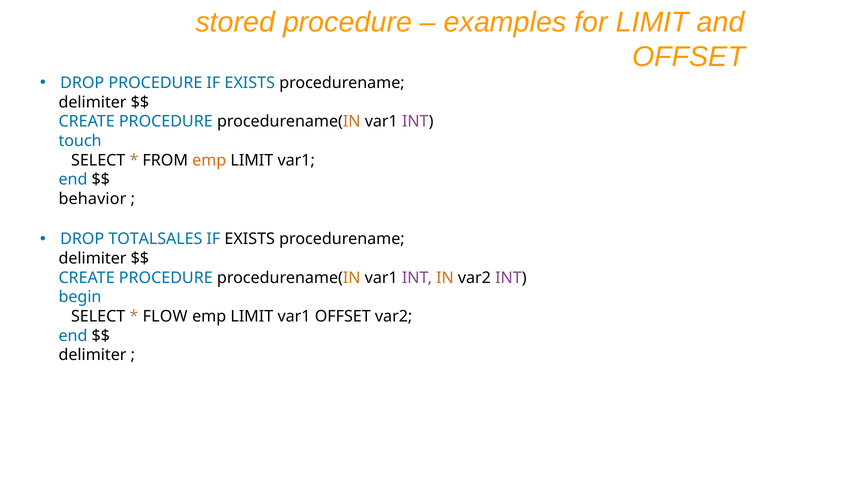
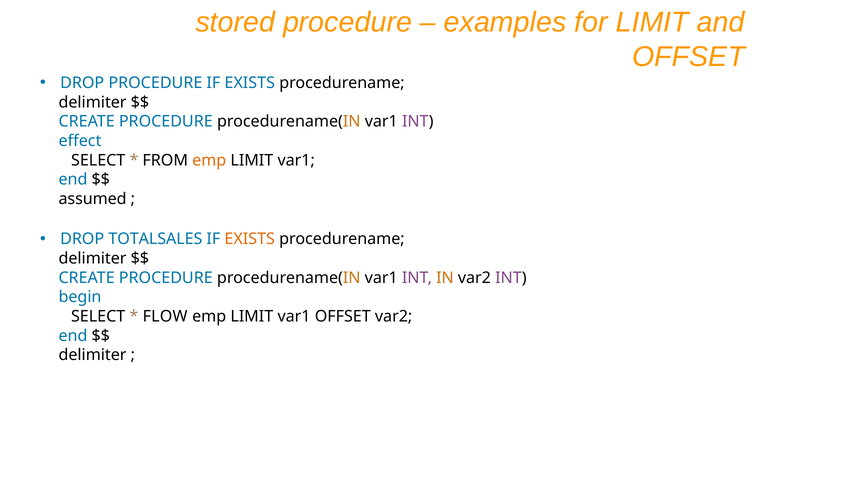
touch: touch -> effect
behavior: behavior -> assumed
EXISTS at (250, 239) colour: black -> orange
